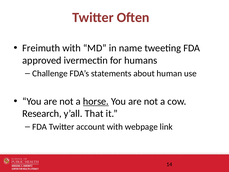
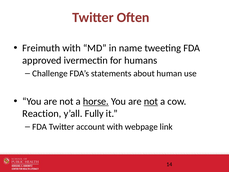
not at (151, 101) underline: none -> present
Research: Research -> Reaction
That: That -> Fully
